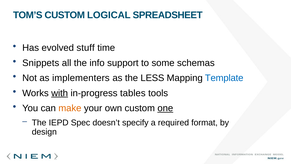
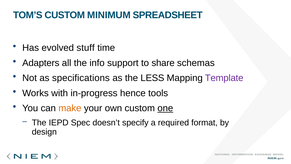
LOGICAL: LOGICAL -> MINIMUM
Snippets: Snippets -> Adapters
some: some -> share
implementers: implementers -> specifications
Template colour: blue -> purple
with underline: present -> none
tables: tables -> hence
